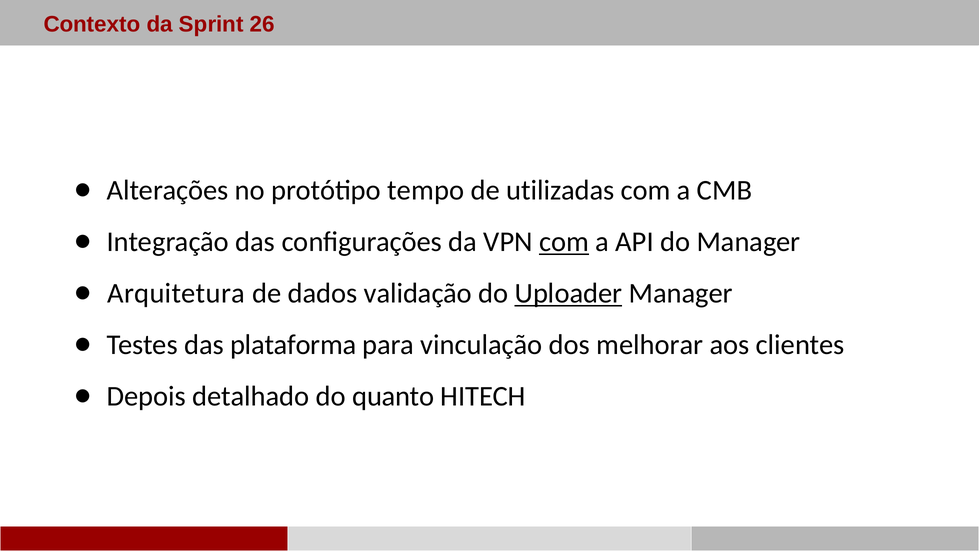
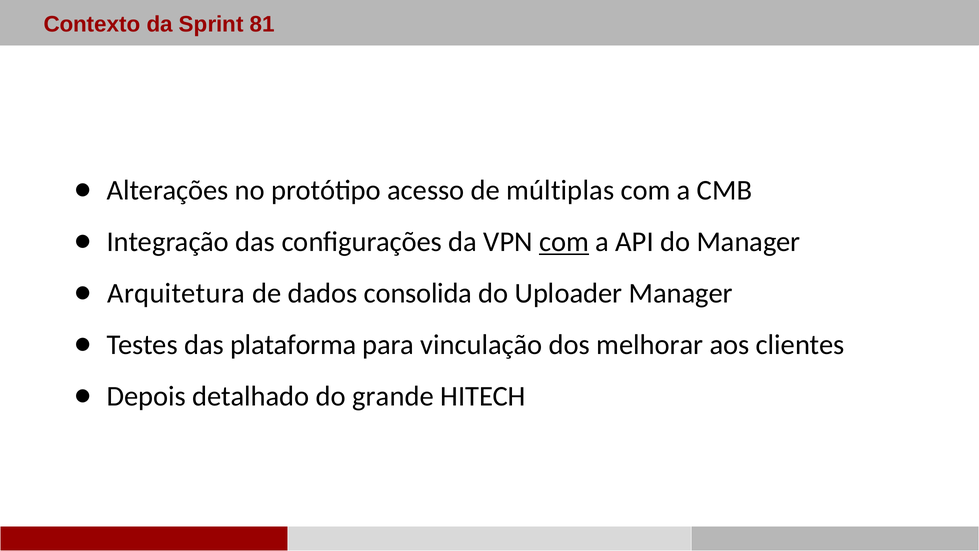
26: 26 -> 81
tempo: tempo -> acesso
utilizadas: utilizadas -> múltiplas
validação: validação -> consolida
Uploader underline: present -> none
quanto: quanto -> grande
